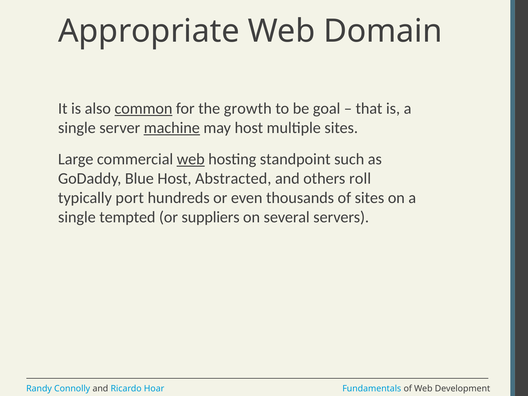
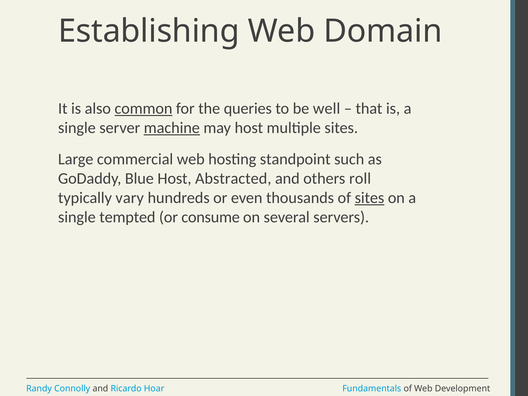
Appropriate: Appropriate -> Establishing
growth: growth -> queries
goal: goal -> well
web at (191, 159) underline: present -> none
port: port -> vary
sites at (369, 198) underline: none -> present
suppliers: suppliers -> consume
